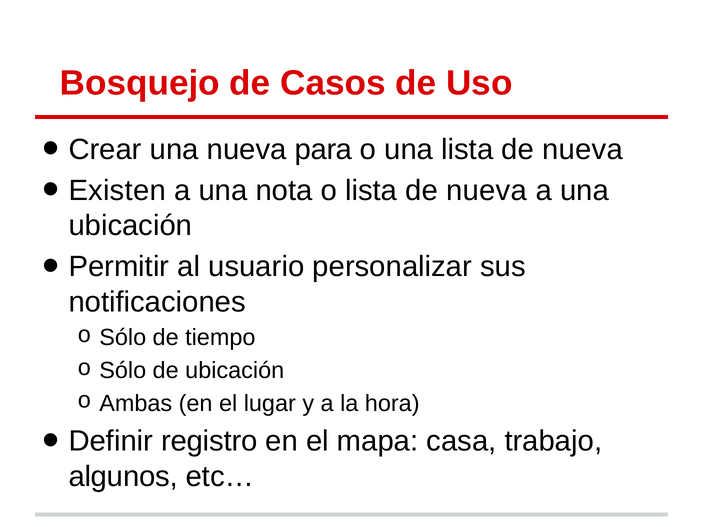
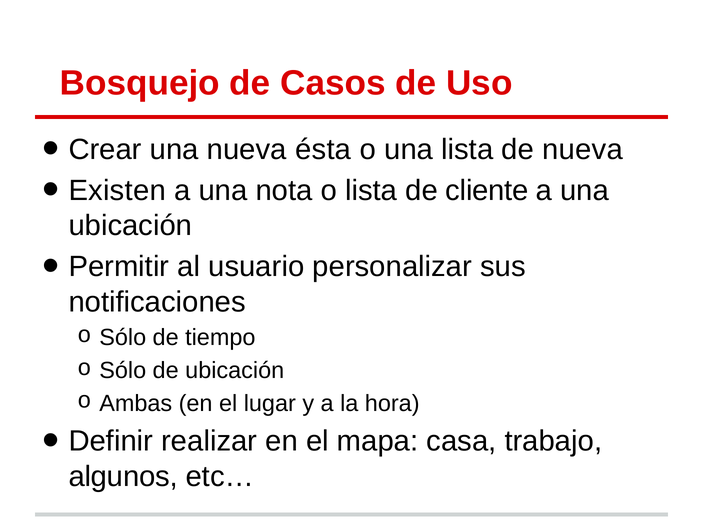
para: para -> ésta
o lista de nueva: nueva -> cliente
registro: registro -> realizar
